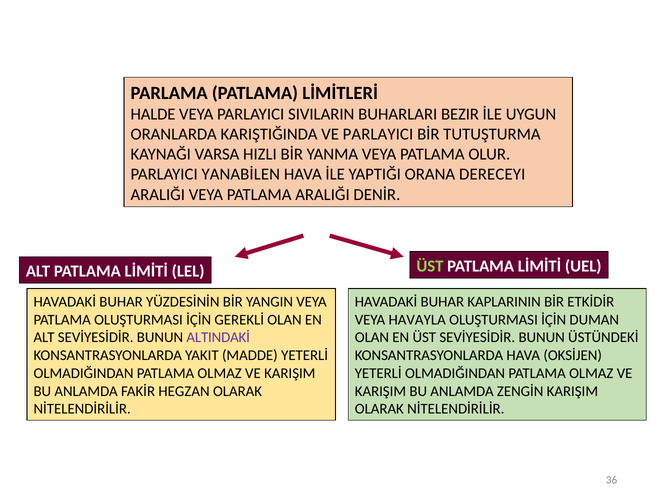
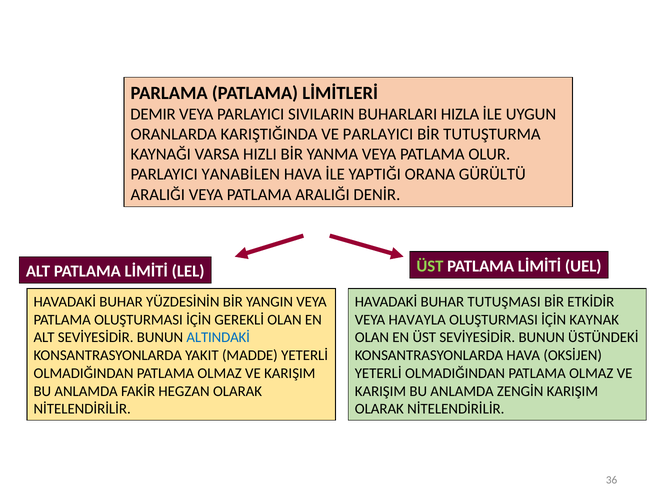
HALDE: HALDE -> DEMIR
BEZIR: BEZIR -> HIZLA
DERECEYI: DERECEYI -> GÜRÜLTÜ
KAPLARININ: KAPLARININ -> TUTUŞMASI
DUMAN: DUMAN -> KAYNAK
ALTINDAKİ colour: purple -> blue
